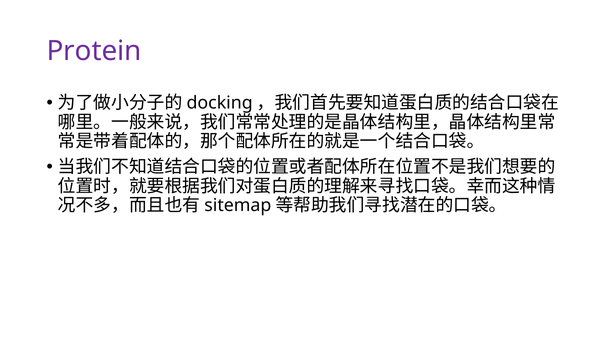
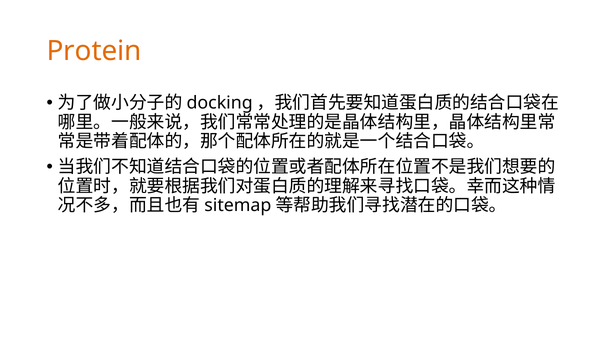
Protein colour: purple -> orange
